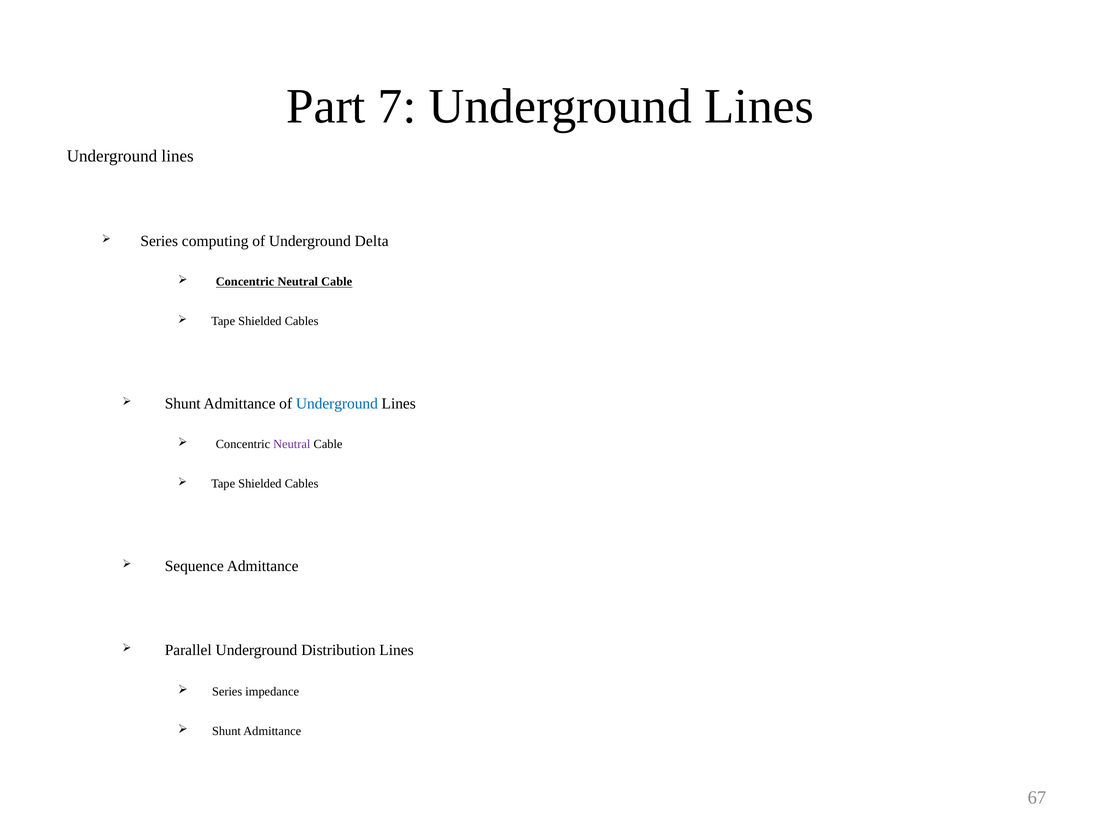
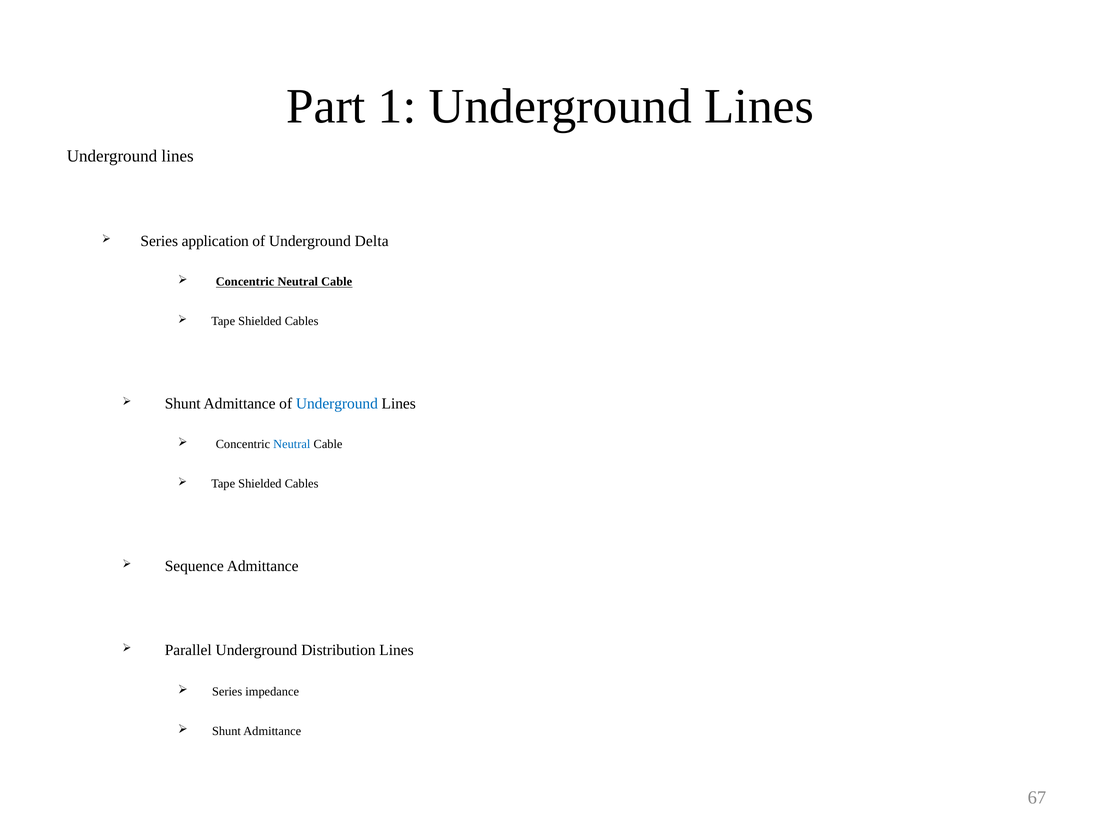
7: 7 -> 1
computing: computing -> application
Neutral at (292, 444) colour: purple -> blue
